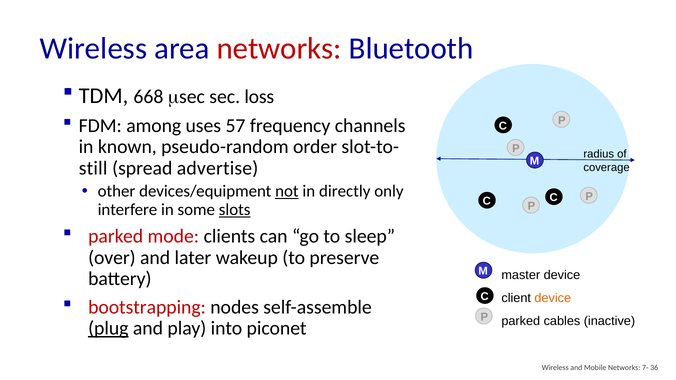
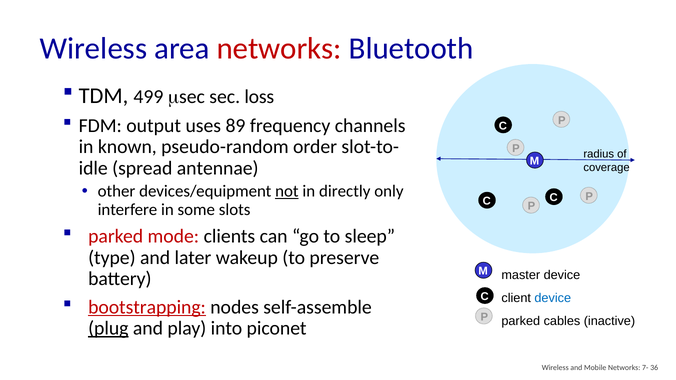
668: 668 -> 499
among: among -> output
57: 57 -> 89
still: still -> idle
advertise: advertise -> antennae
slots underline: present -> none
over: over -> type
device at (553, 298) colour: orange -> blue
bootstrapping underline: none -> present
